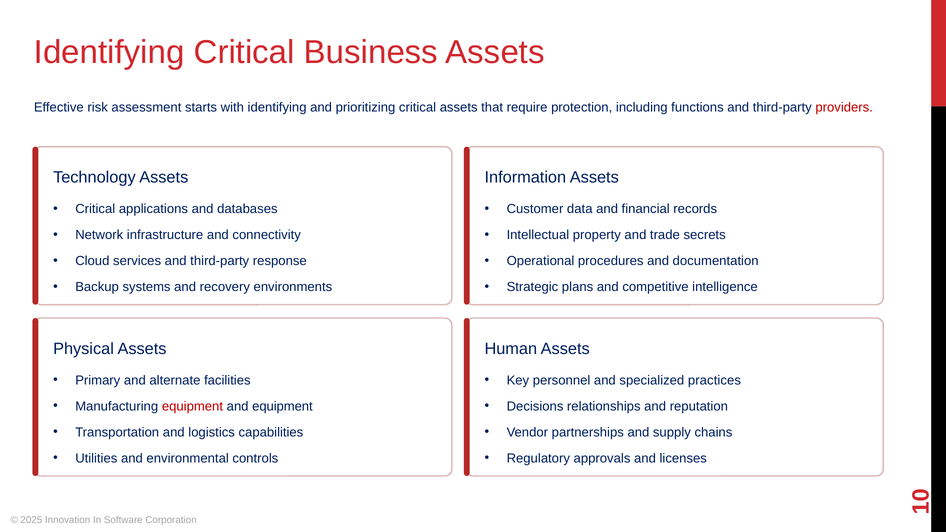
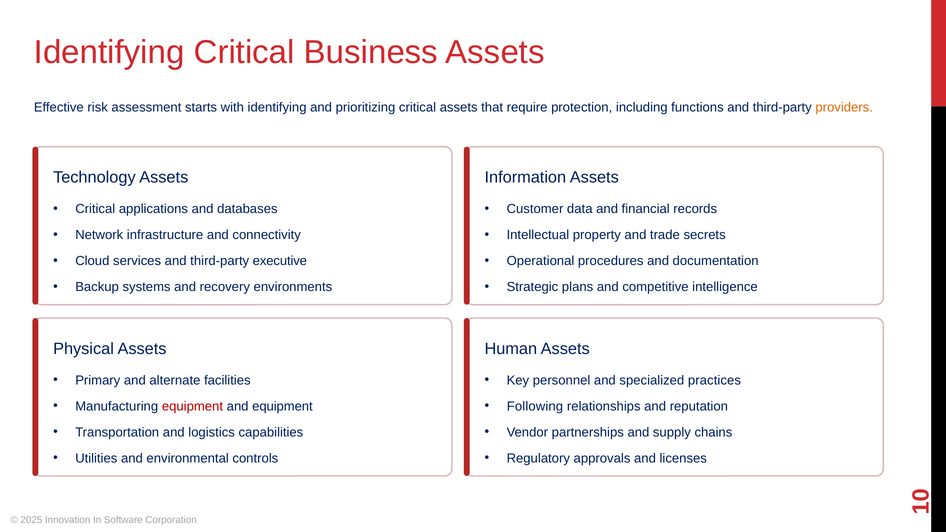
providers colour: red -> orange
response: response -> executive
Decisions: Decisions -> Following
